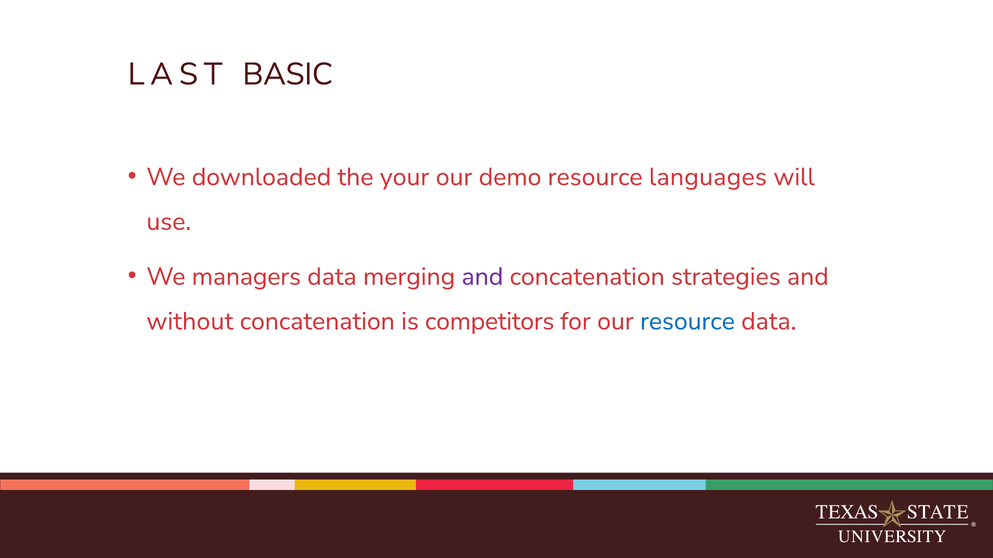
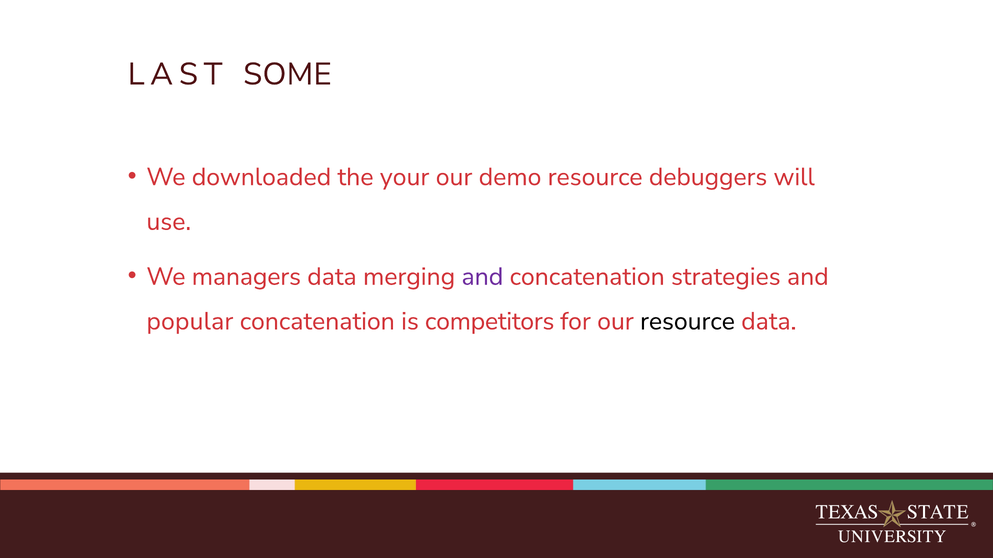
BASIC: BASIC -> SOME
languages: languages -> debuggers
without: without -> popular
resource at (687, 322) colour: blue -> black
